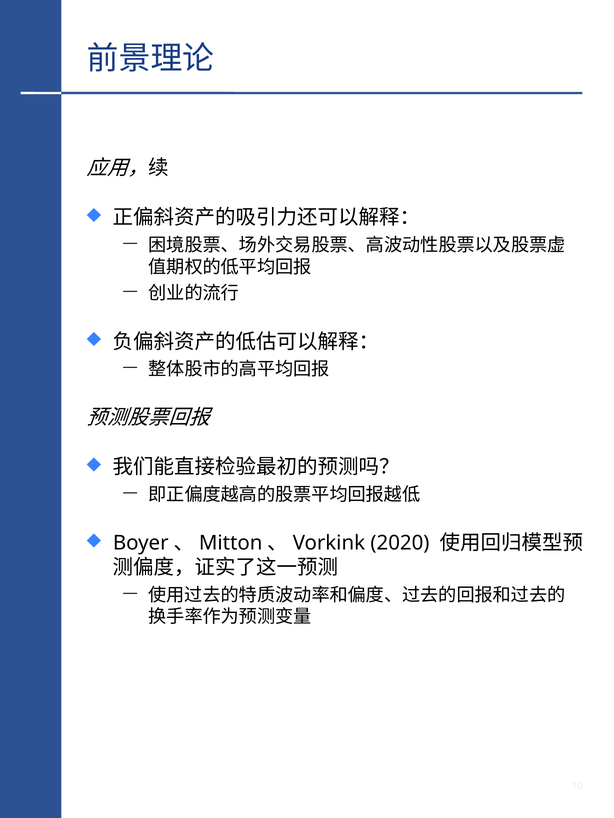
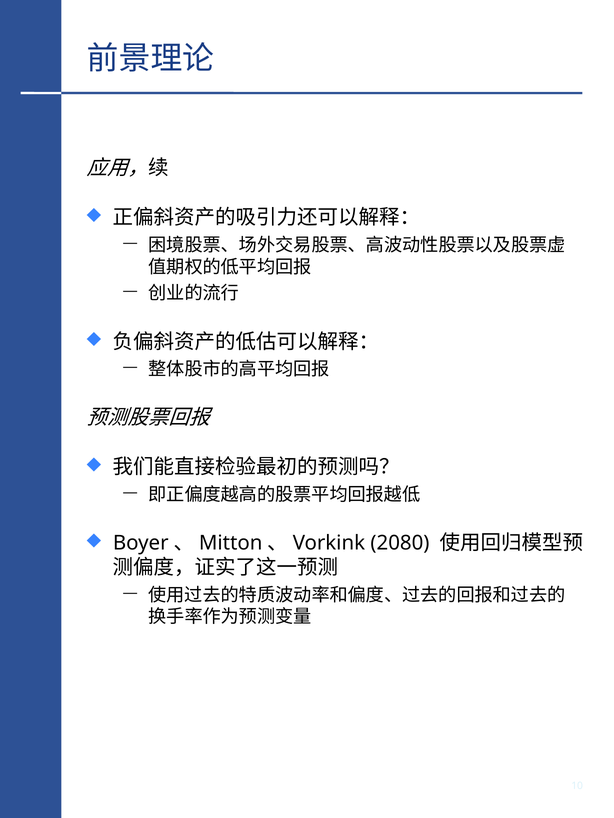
2020: 2020 -> 2080
